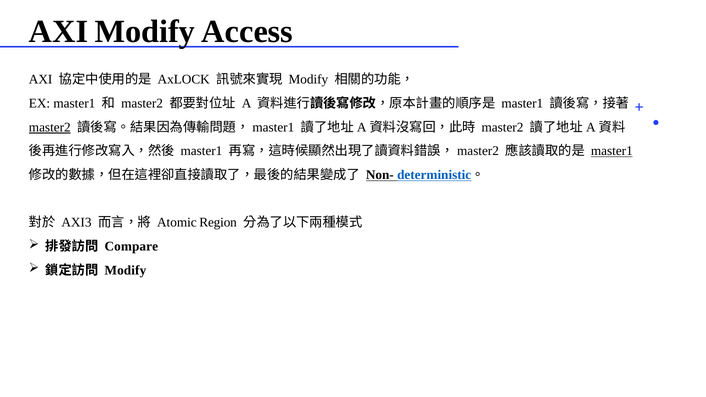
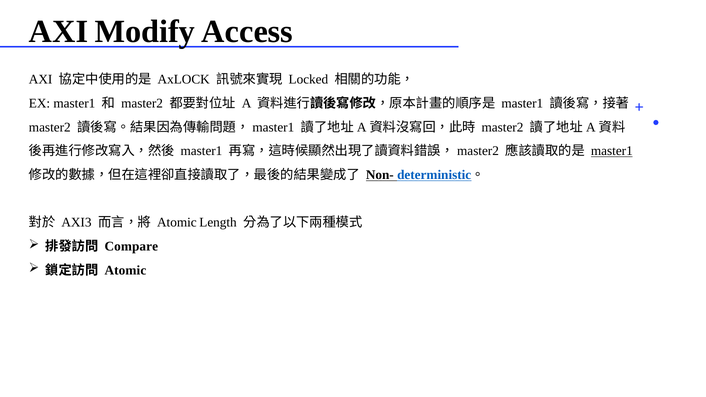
Modify at (308, 80): Modify -> Locked
master2 at (50, 127) underline: present -> none
Region: Region -> Length
Modify at (125, 270): Modify -> Atomic
